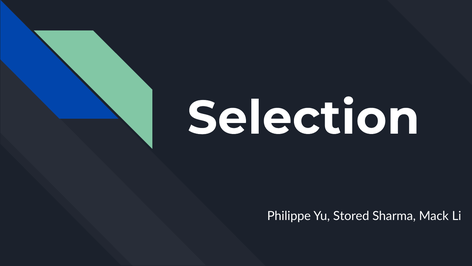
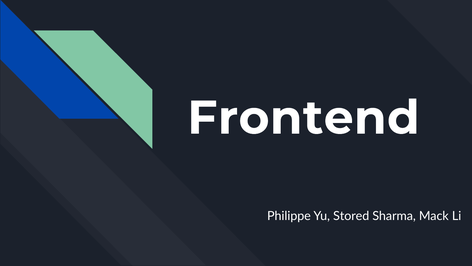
Selection: Selection -> Frontend
